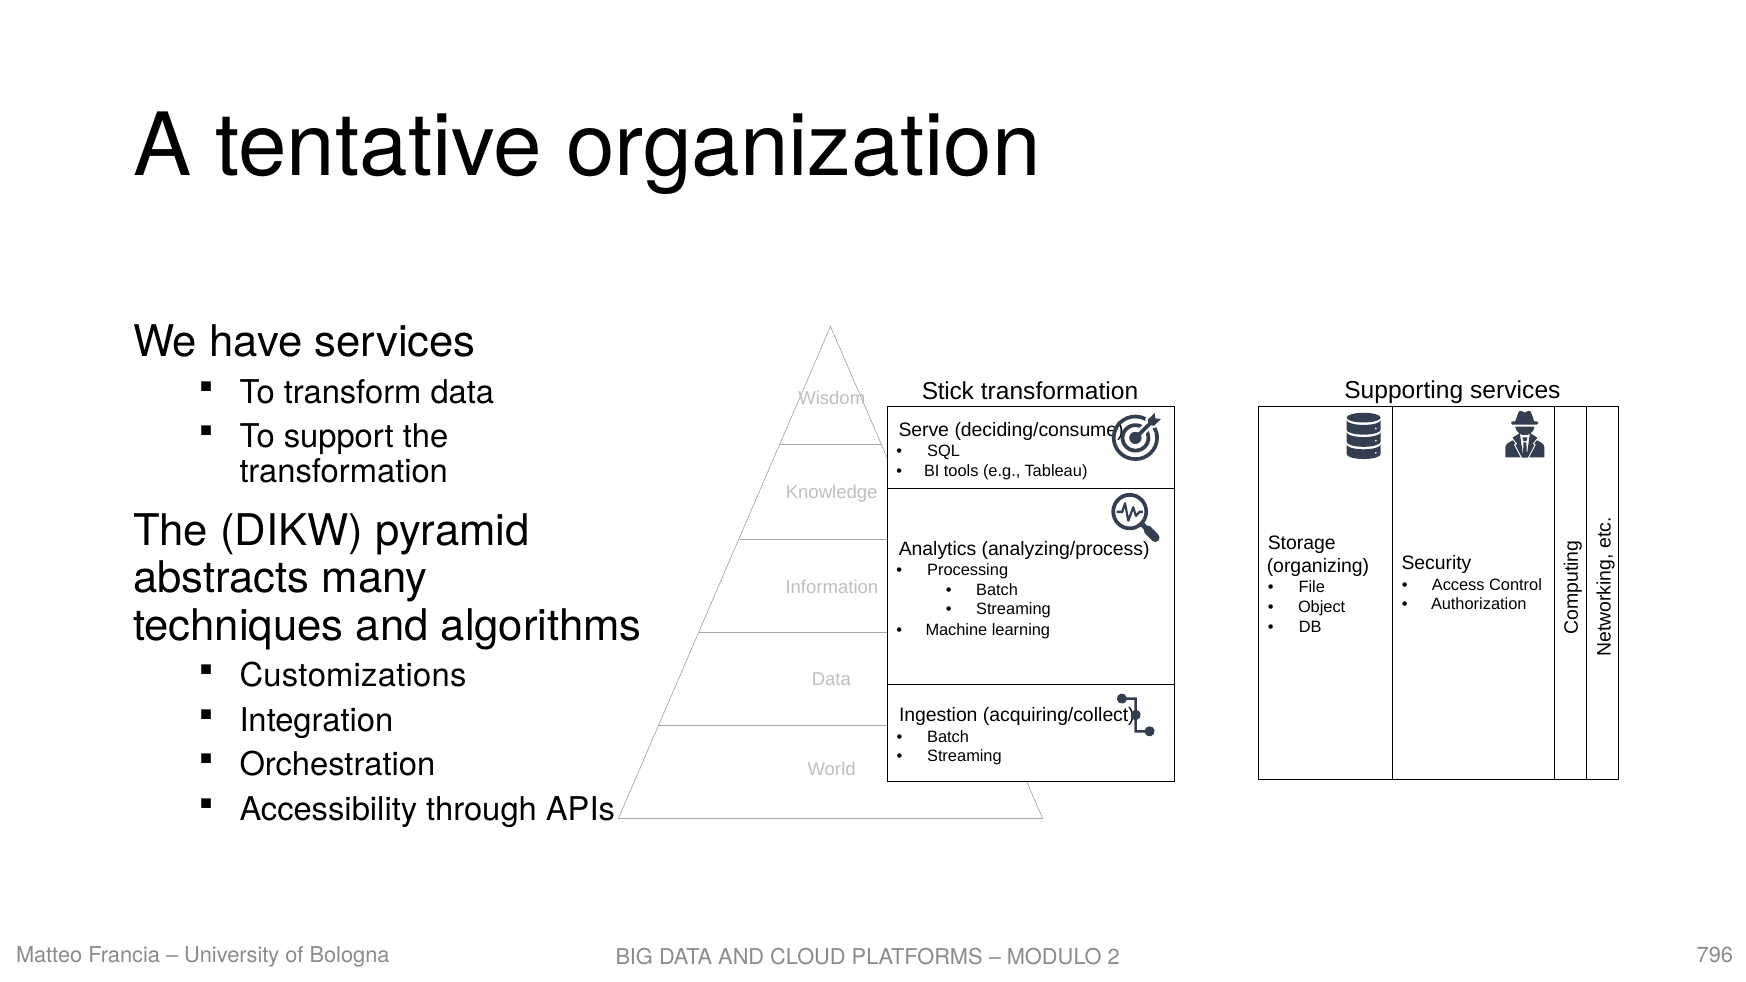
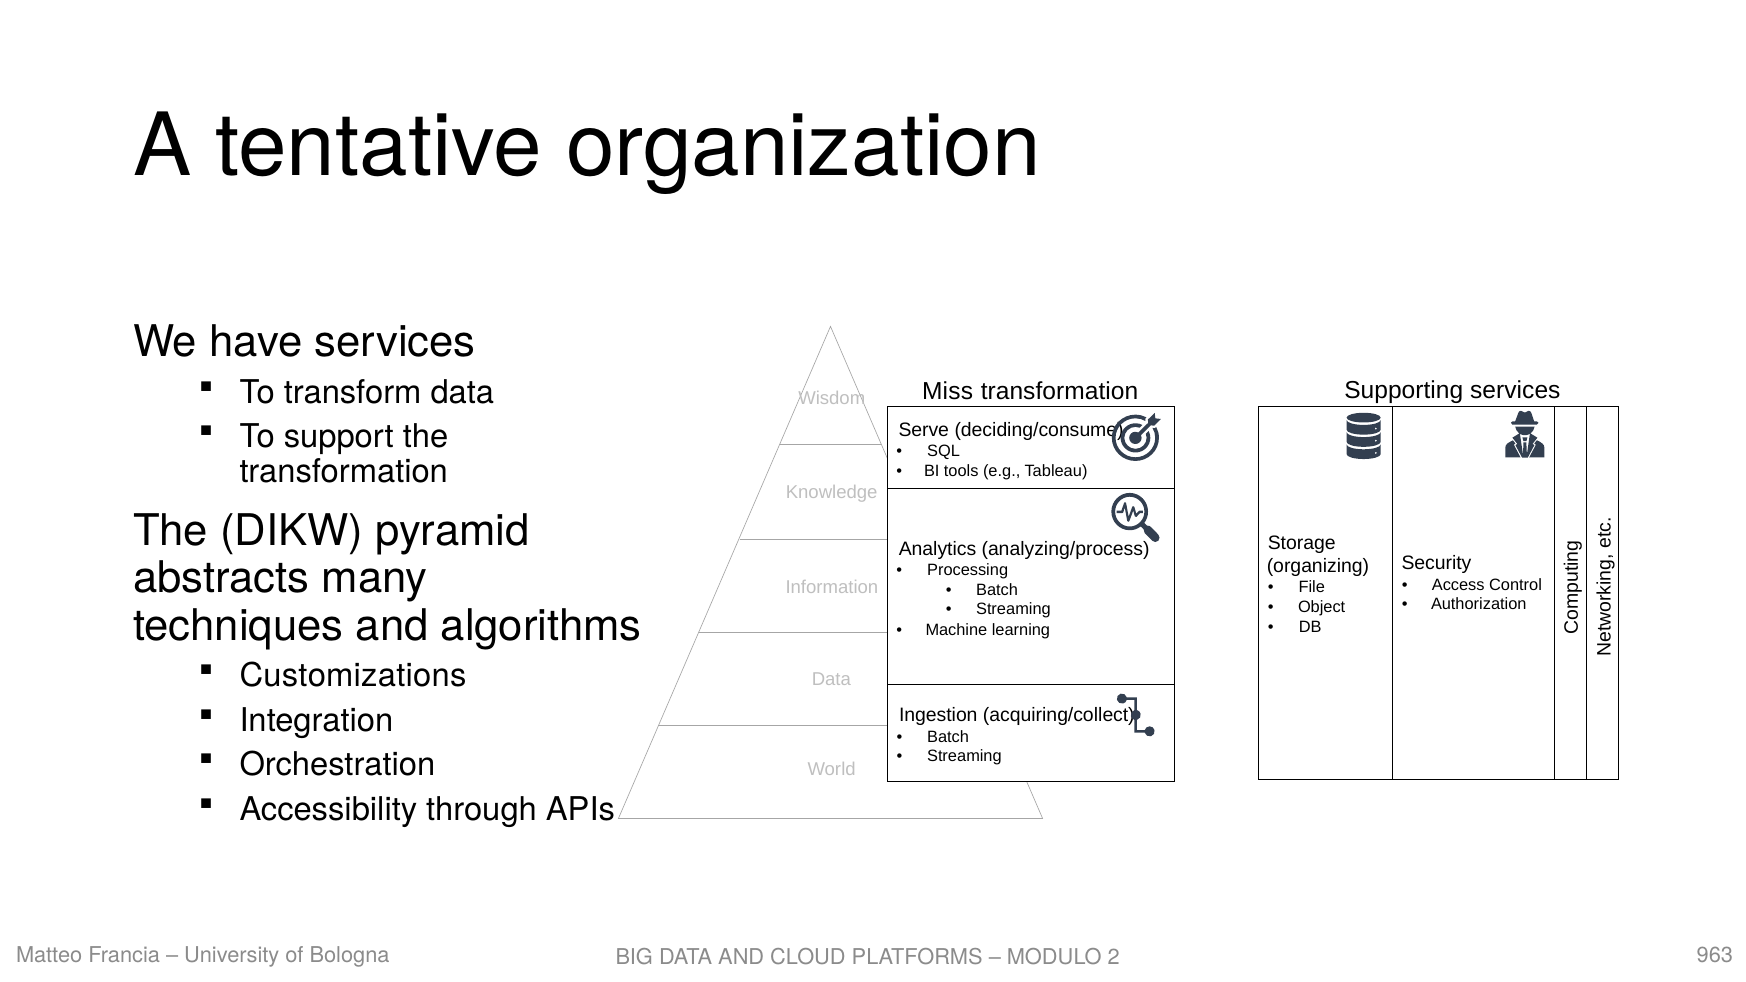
Stick: Stick -> Miss
796: 796 -> 963
